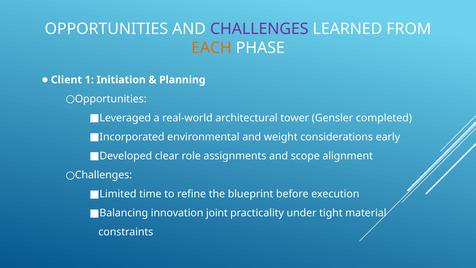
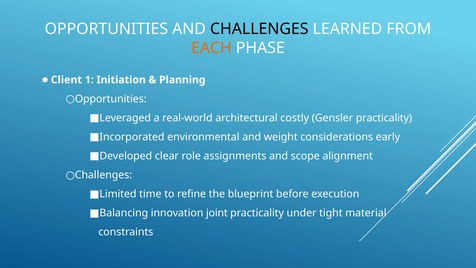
CHALLENGES at (259, 29) colour: purple -> black
tower: tower -> costly
Gensler completed: completed -> practicality
